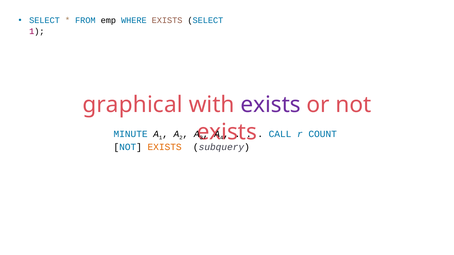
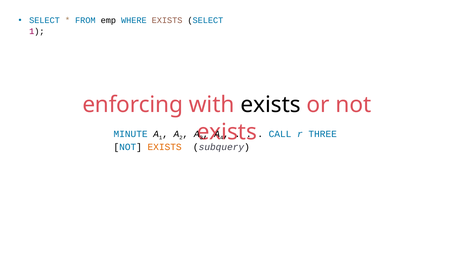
graphical: graphical -> enforcing
exists at (271, 105) colour: purple -> black
COUNT: COUNT -> THREE
